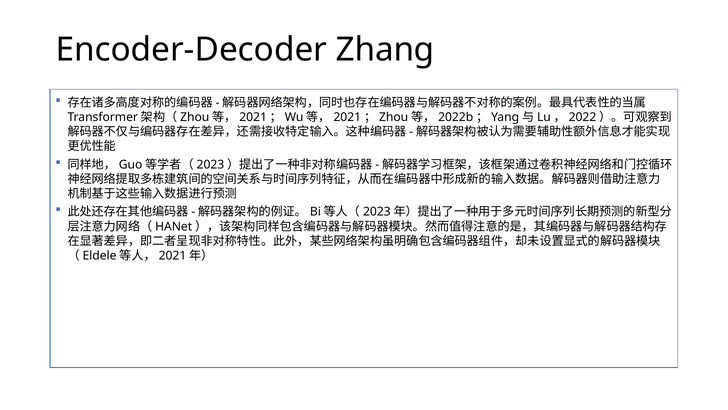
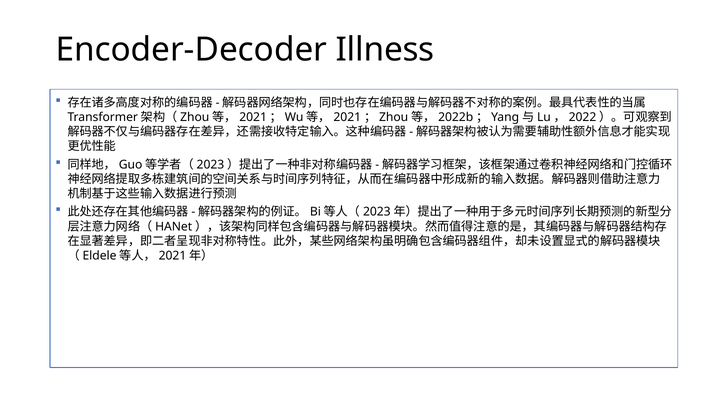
Zhang: Zhang -> Illness
